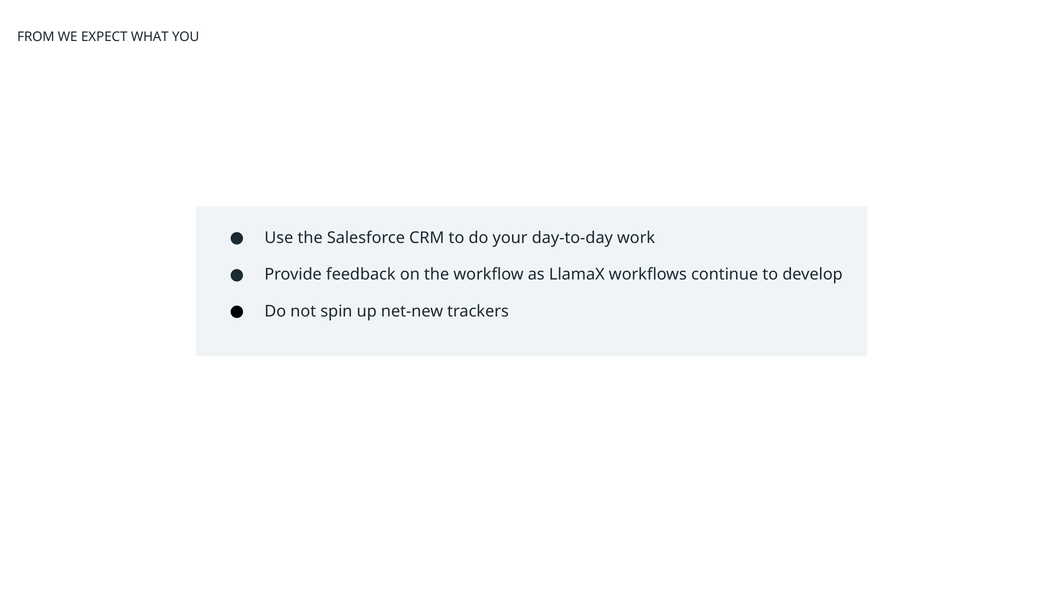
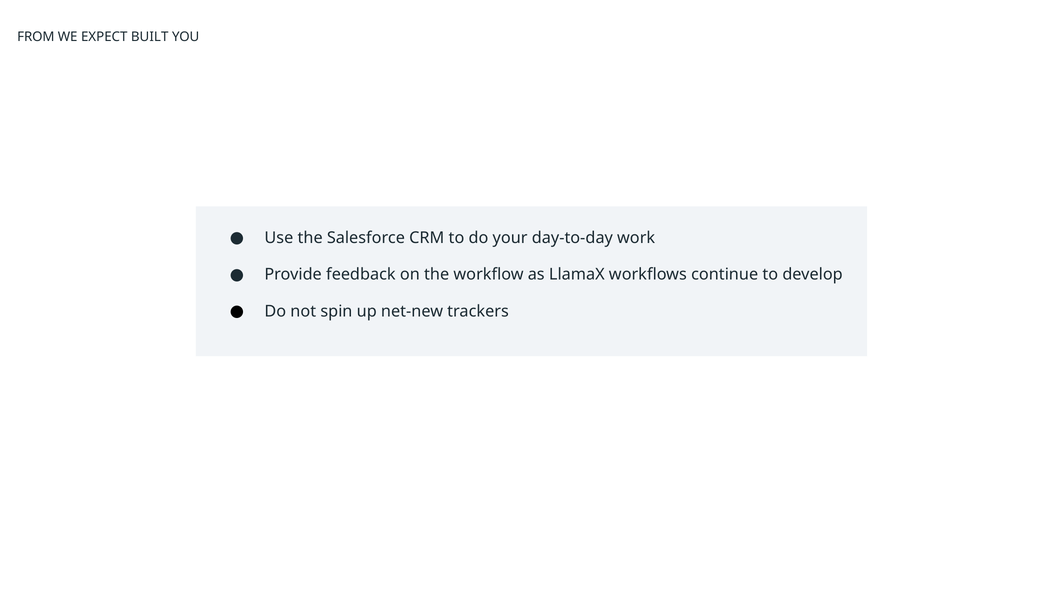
WHAT: WHAT -> BUILT
